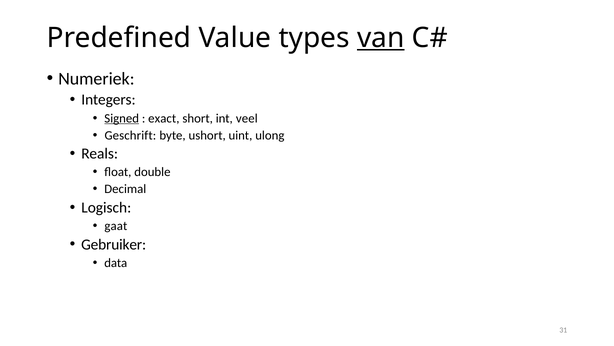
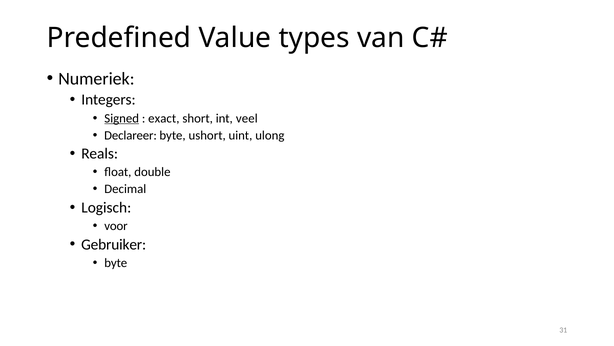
van underline: present -> none
Geschrift: Geschrift -> Declareer
gaat: gaat -> voor
data at (116, 262): data -> byte
